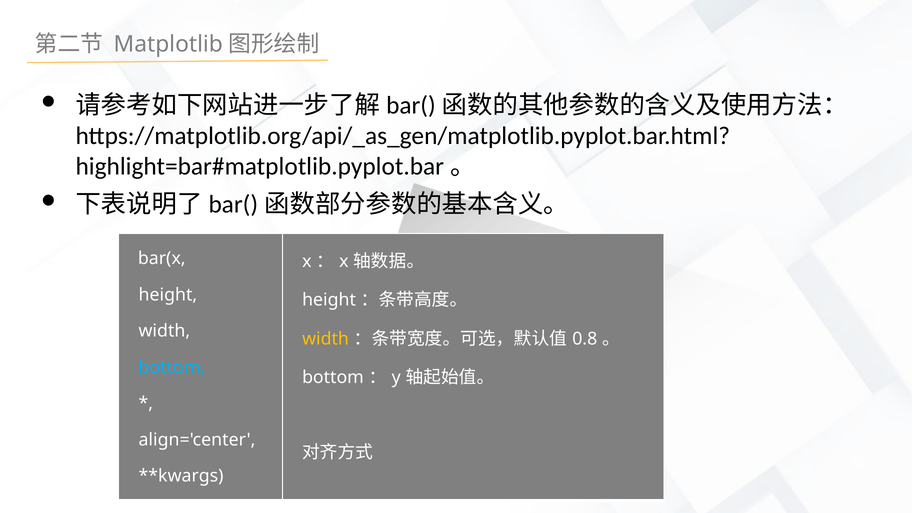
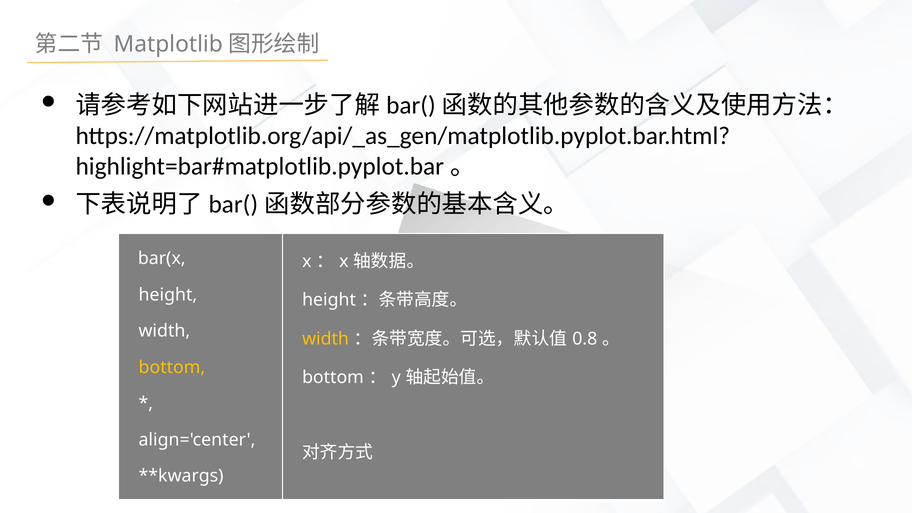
bottom at (172, 367) colour: light blue -> yellow
